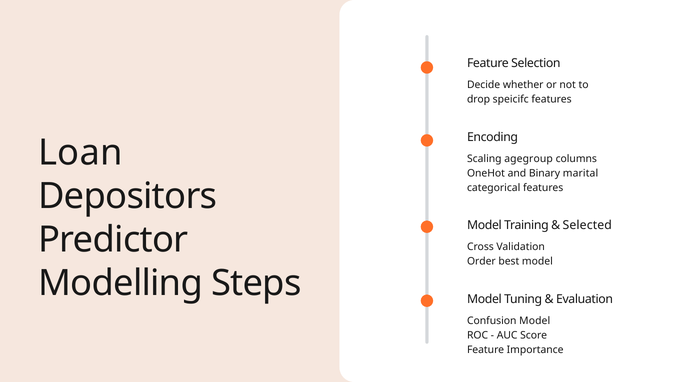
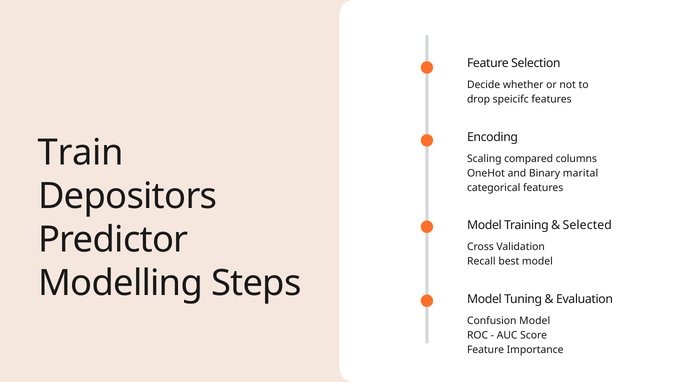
Loan: Loan -> Train
agegroup: agegroup -> compared
Order: Order -> Recall
